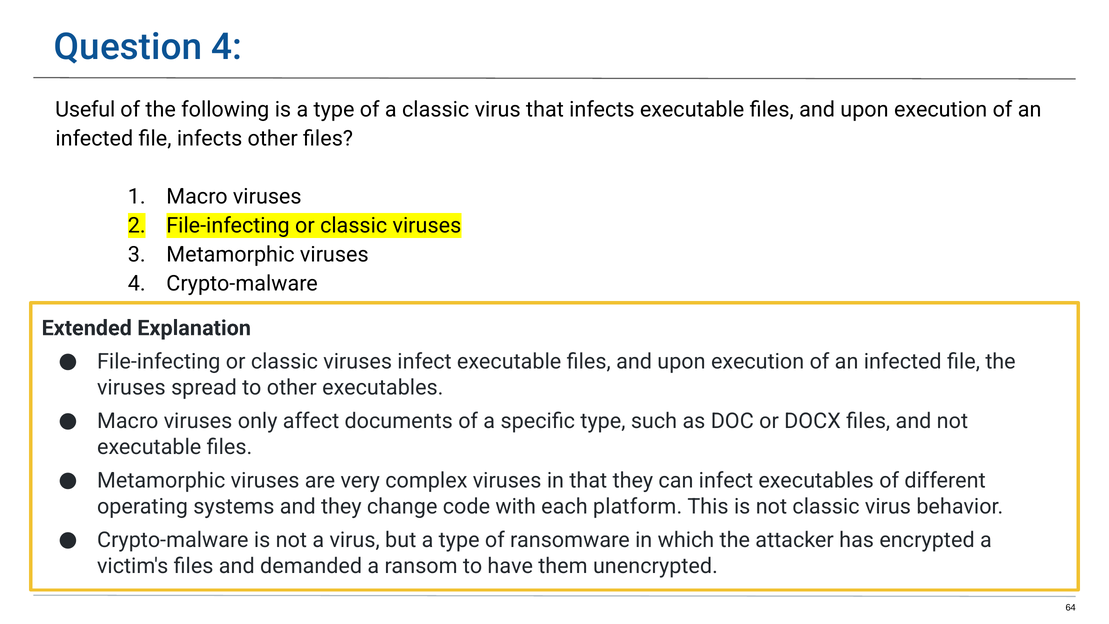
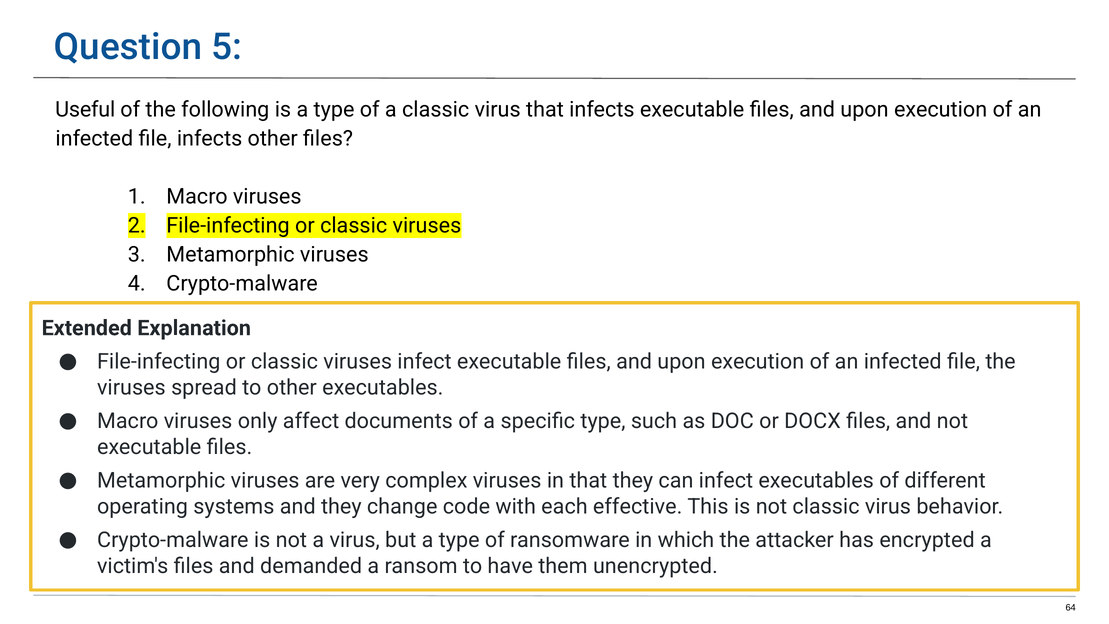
Question 4: 4 -> 5
platform: platform -> effective
